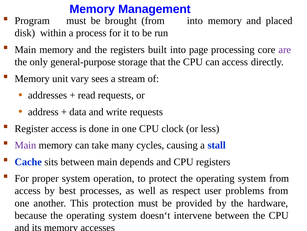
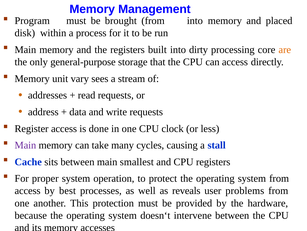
page: page -> dirty
are colour: purple -> orange
depends: depends -> smallest
respect: respect -> reveals
